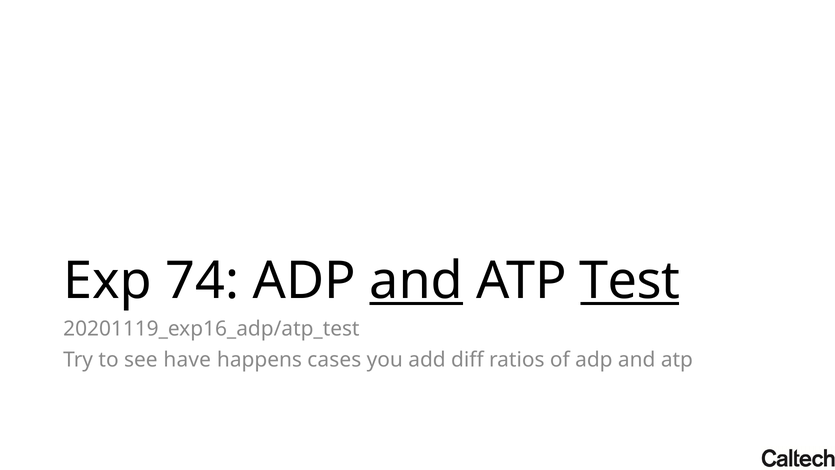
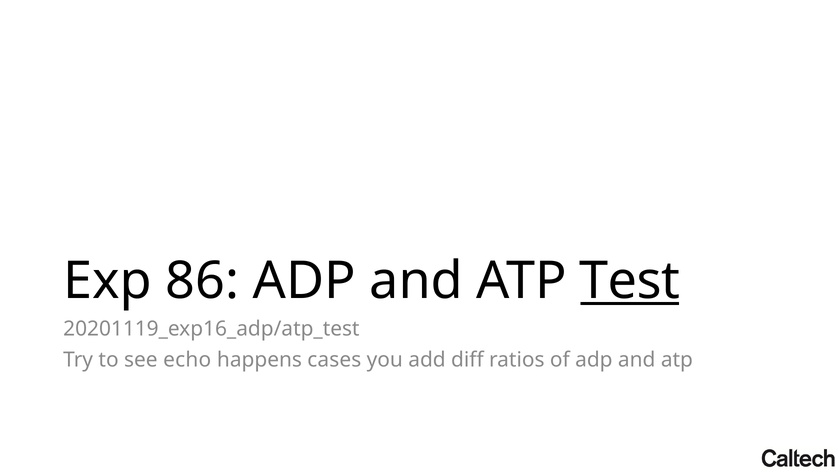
74: 74 -> 86
and at (416, 281) underline: present -> none
have: have -> echo
